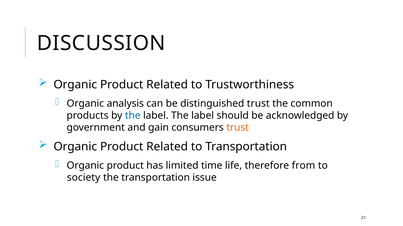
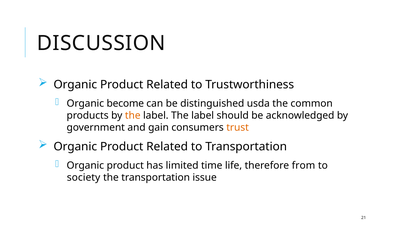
analysis: analysis -> become
distinguished trust: trust -> usda
the at (133, 116) colour: blue -> orange
